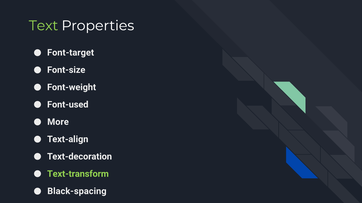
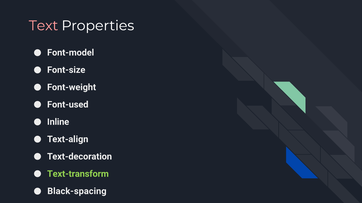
Text colour: light green -> pink
Font-target: Font-target -> Font-model
More: More -> Inline
